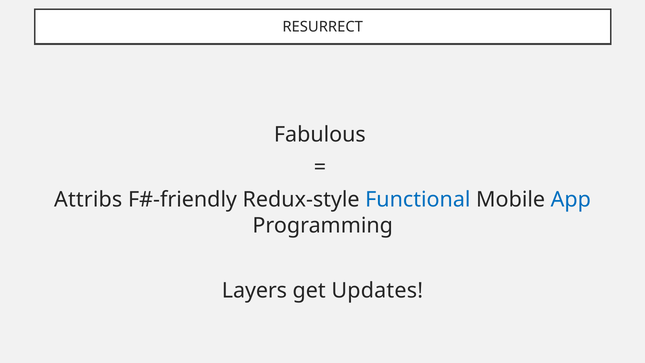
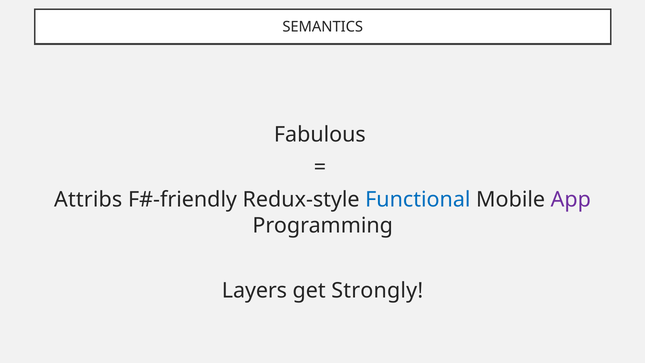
RESURRECT: RESURRECT -> SEMANTICS
App colour: blue -> purple
Updates: Updates -> Strongly
